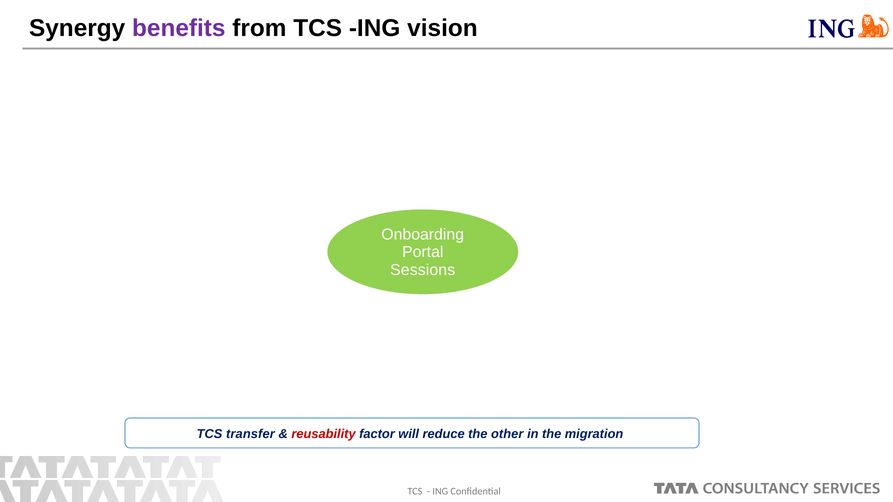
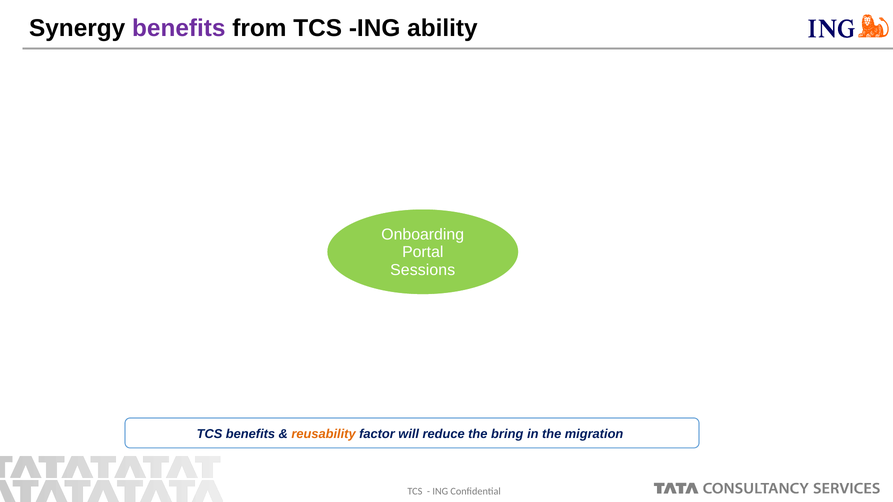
vision: vision -> ability
TCS transfer: transfer -> benefits
reusability colour: red -> orange
other: other -> bring
